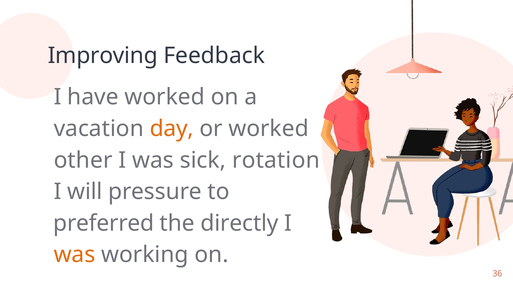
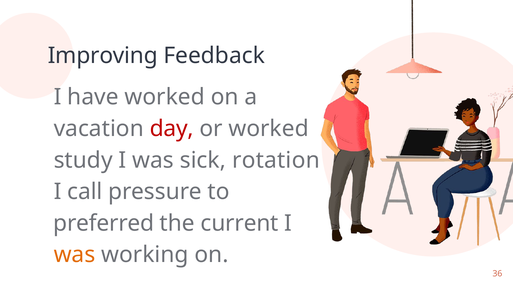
day colour: orange -> red
other: other -> study
will: will -> call
directly: directly -> current
